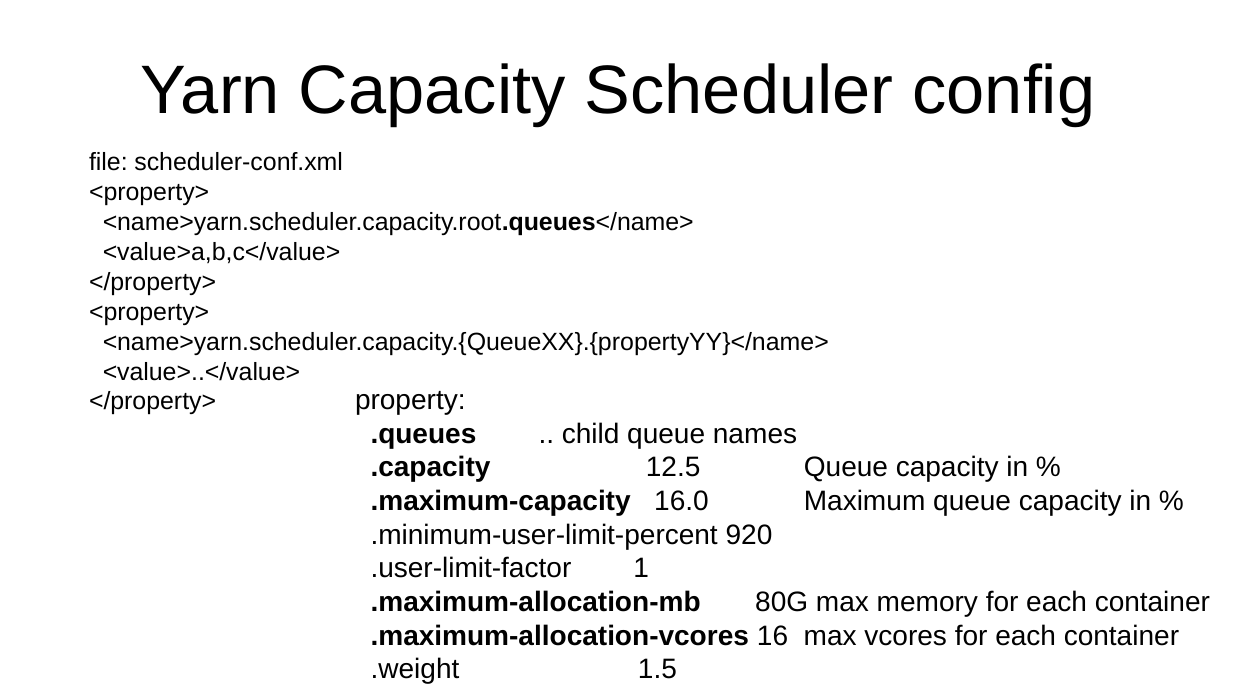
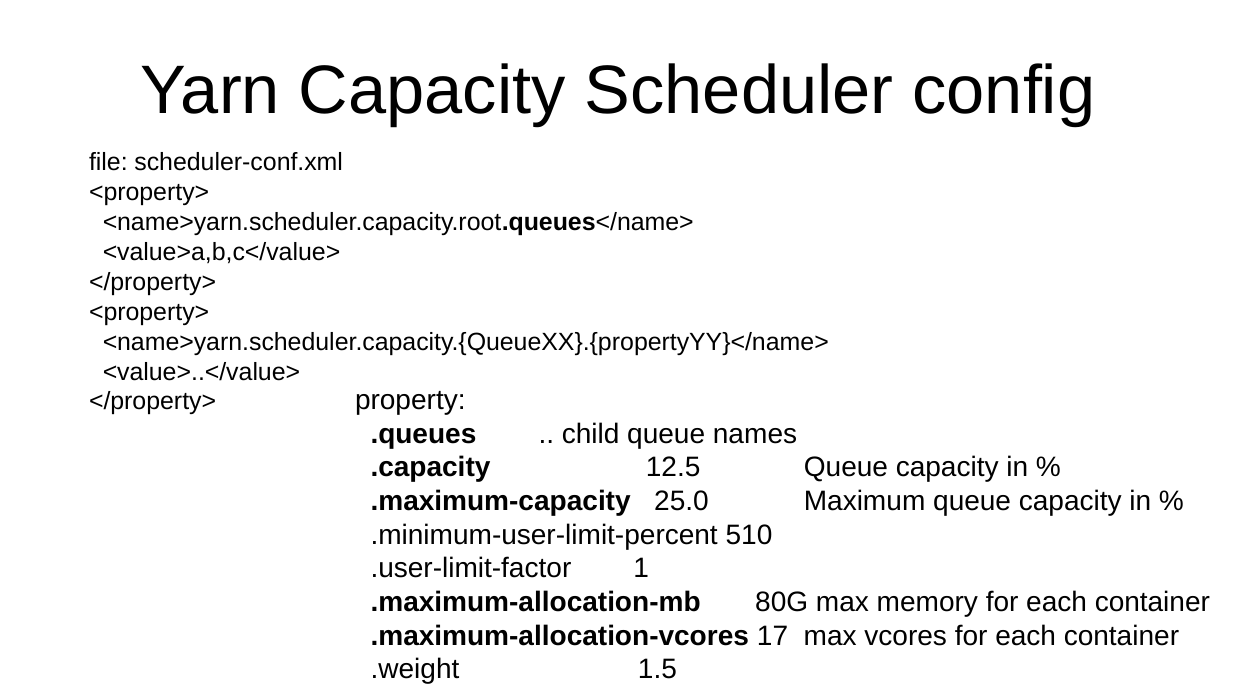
16.0: 16.0 -> 25.0
920: 920 -> 510
16: 16 -> 17
